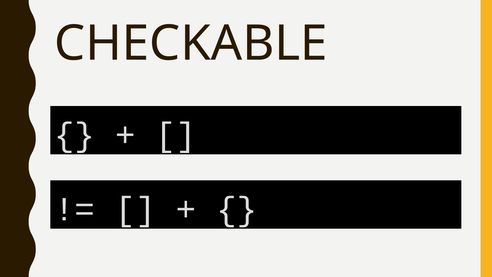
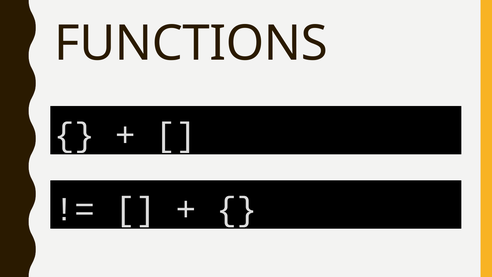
CHECKABLE: CHECKABLE -> FUNCTIONS
